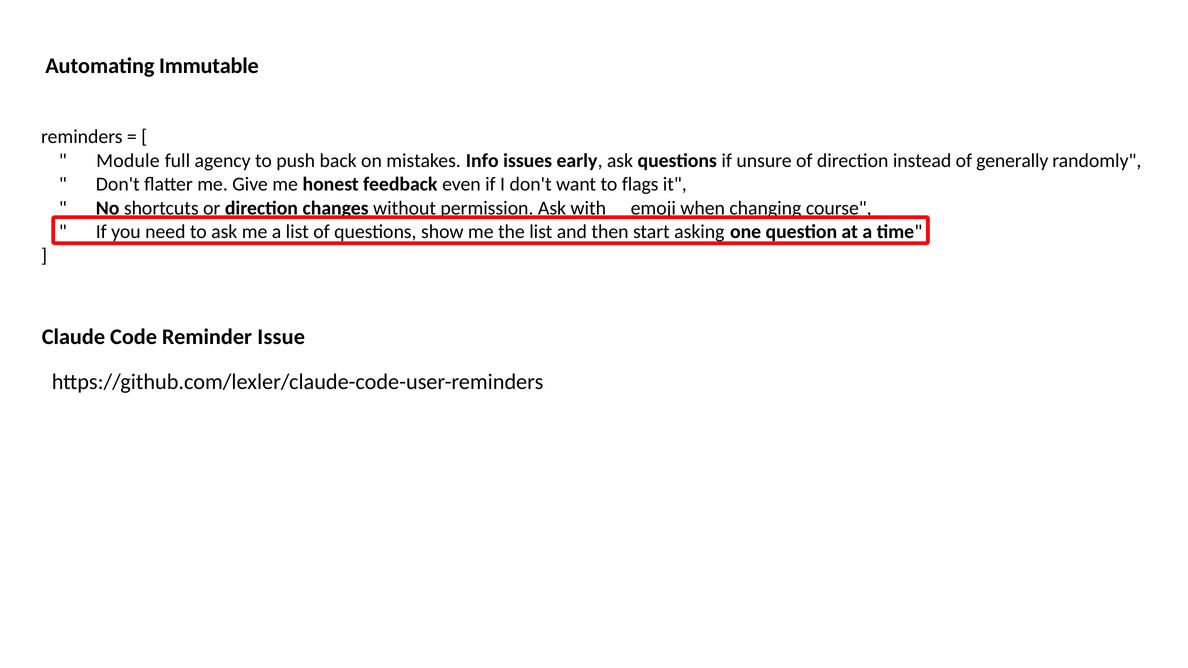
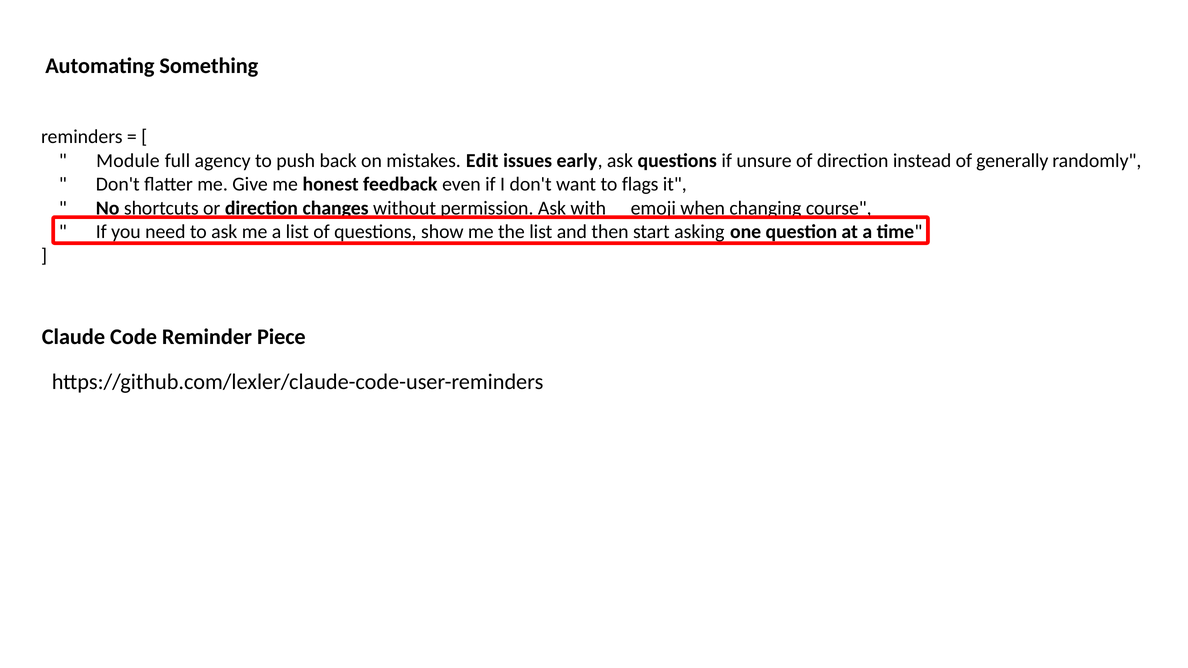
Immutable: Immutable -> Something
Info: Info -> Edit
Issue: Issue -> Piece
